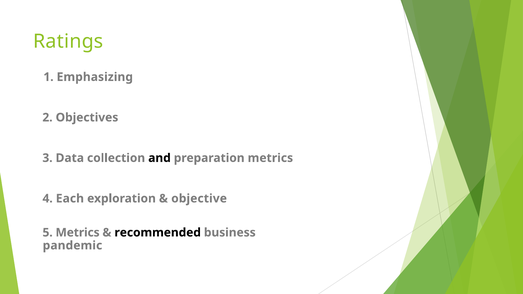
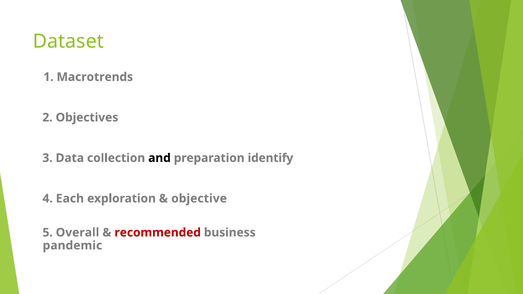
Ratings: Ratings -> Dataset
Emphasizing: Emphasizing -> Macrotrends
preparation metrics: metrics -> identify
5 Metrics: Metrics -> Overall
recommended colour: black -> red
